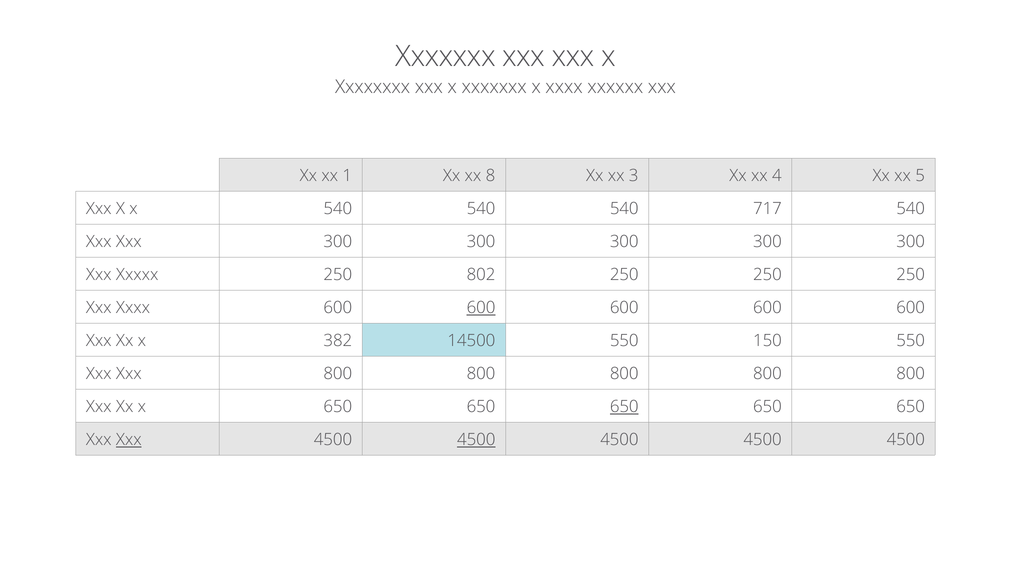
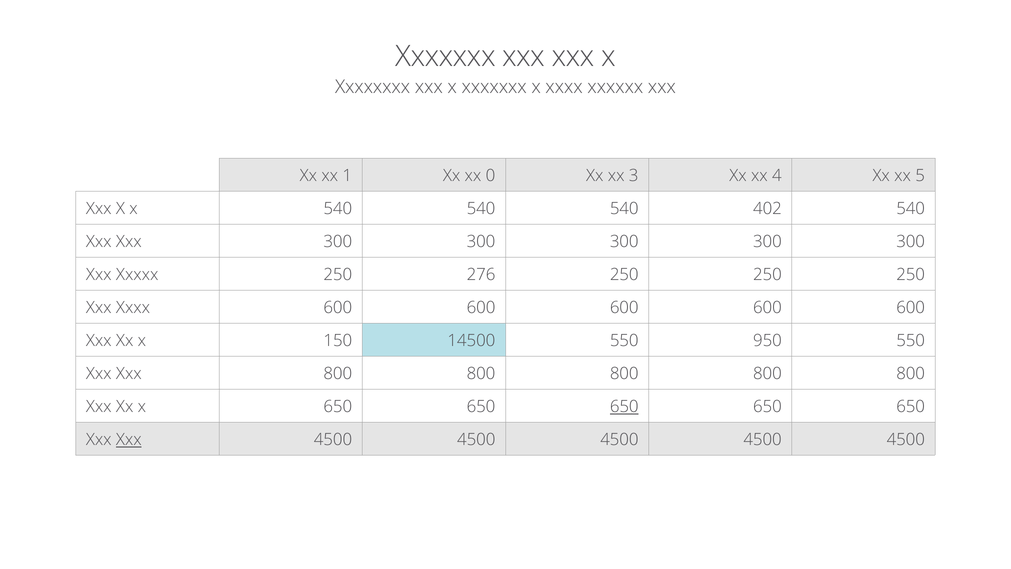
8: 8 -> 0
717: 717 -> 402
802: 802 -> 276
600 at (481, 307) underline: present -> none
382: 382 -> 150
150: 150 -> 950
4500 at (476, 439) underline: present -> none
